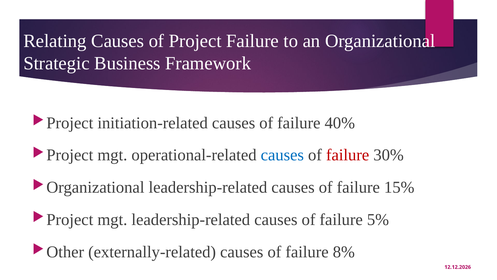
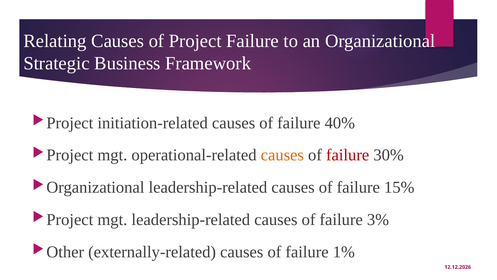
causes at (282, 155) colour: blue -> orange
5%: 5% -> 3%
8%: 8% -> 1%
